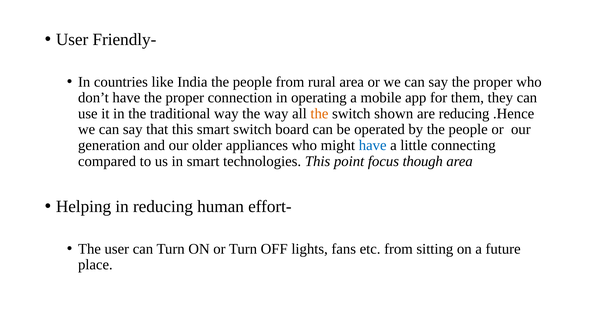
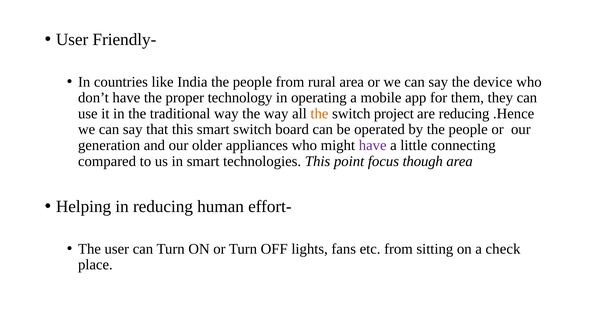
say the proper: proper -> device
connection: connection -> technology
shown: shown -> project
have at (373, 145) colour: blue -> purple
future: future -> check
